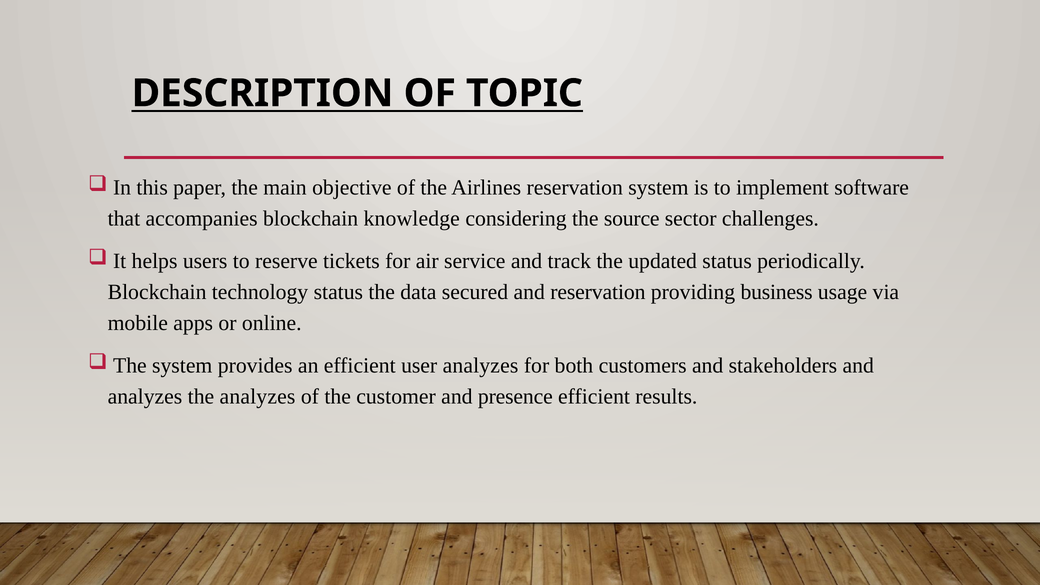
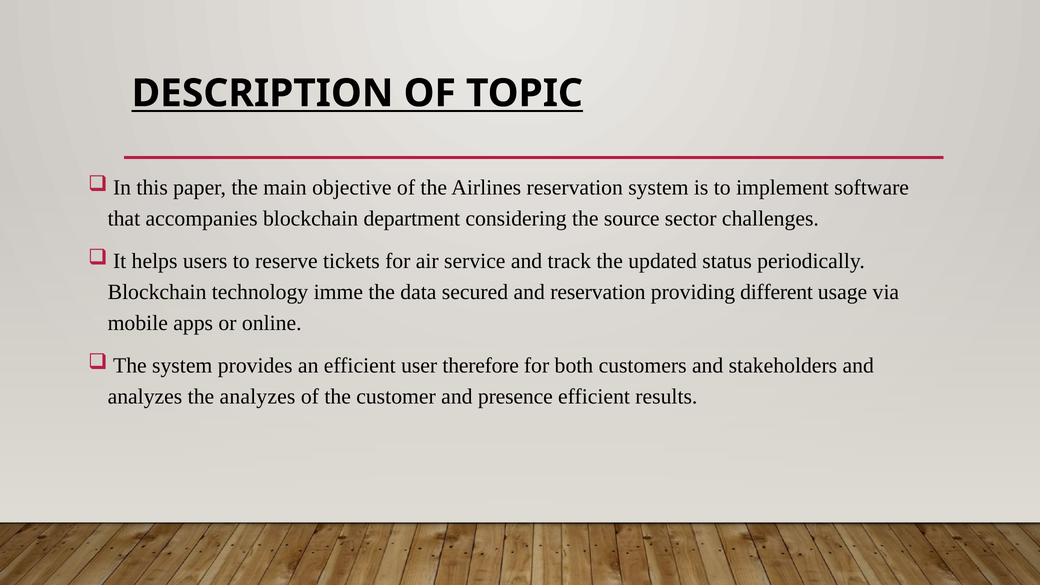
knowledge: knowledge -> department
technology status: status -> imme
business: business -> different
user analyzes: analyzes -> therefore
